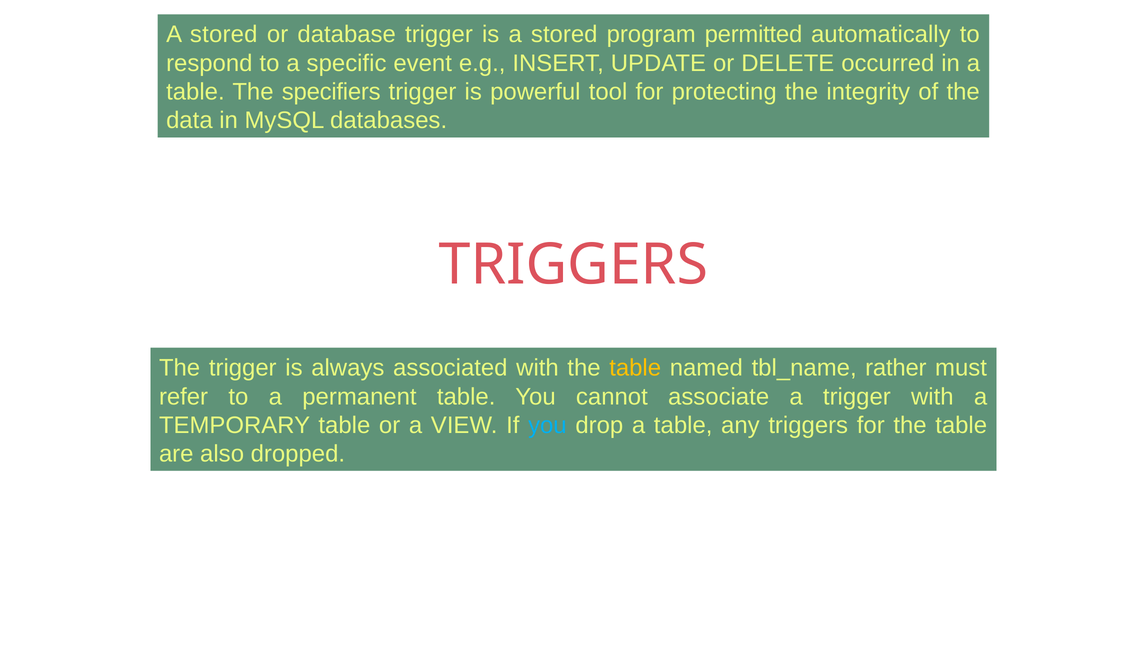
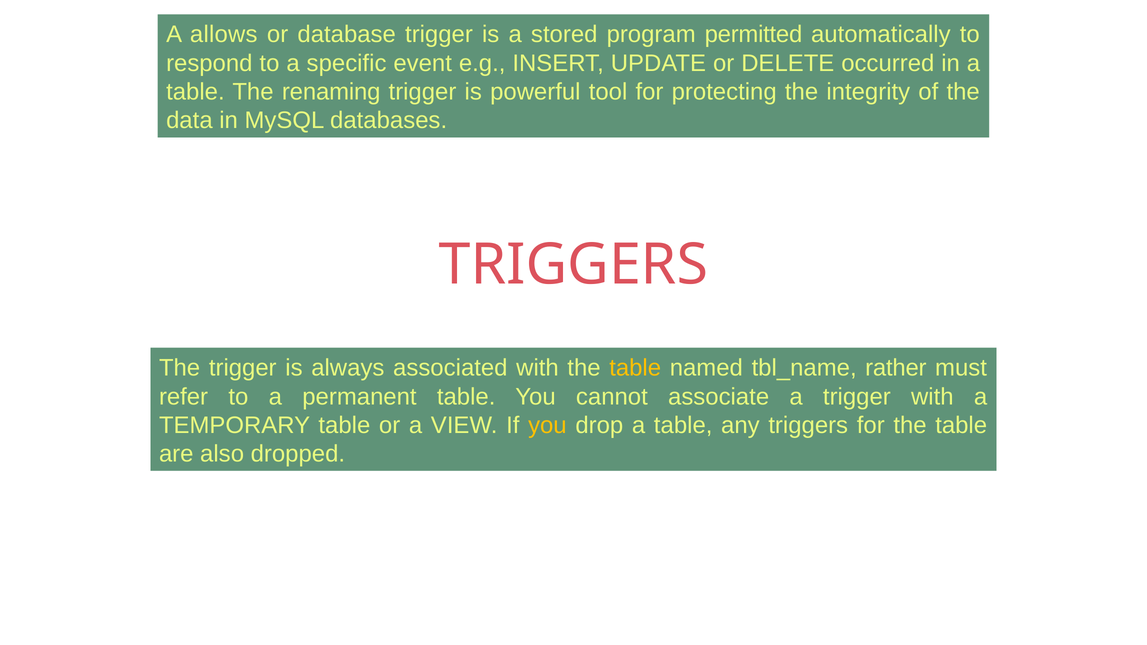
stored at (224, 35): stored -> allows
specifiers: specifiers -> renaming
you at (547, 425) colour: light blue -> yellow
